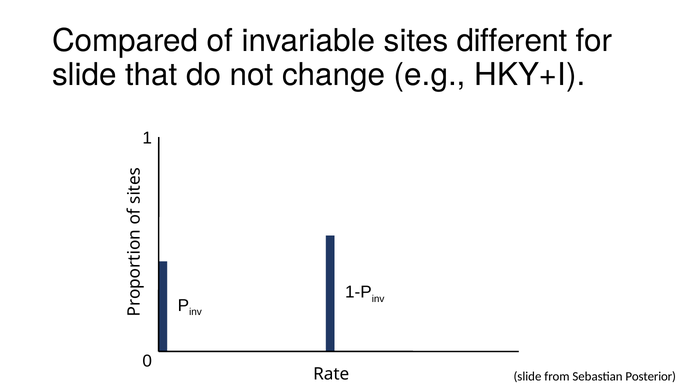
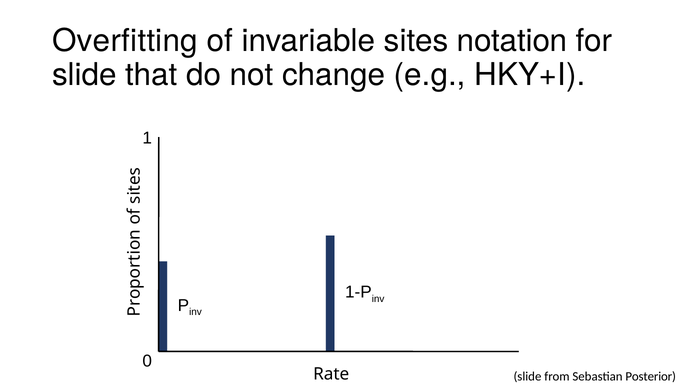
Compared: Compared -> Overfitting
different: different -> notation
